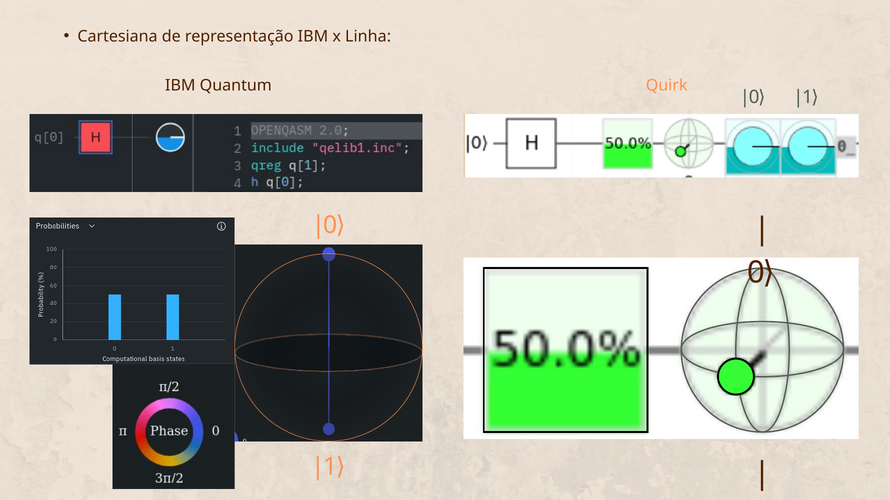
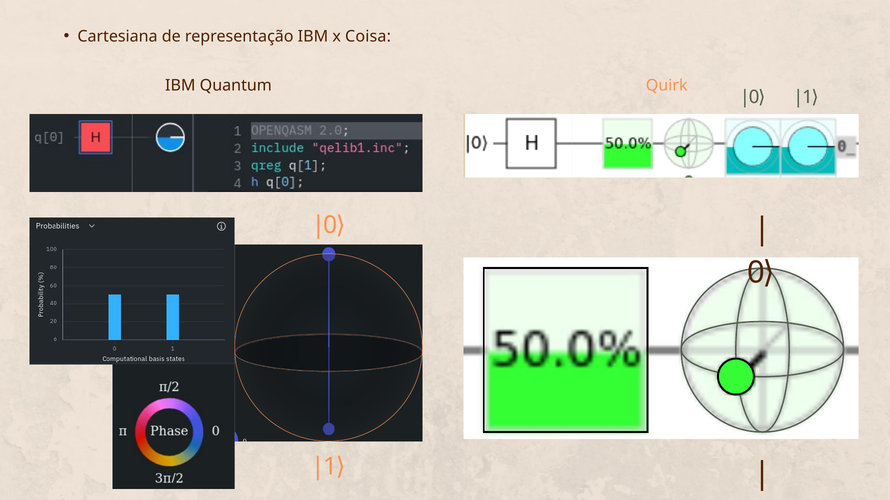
Linha: Linha -> Coisa
